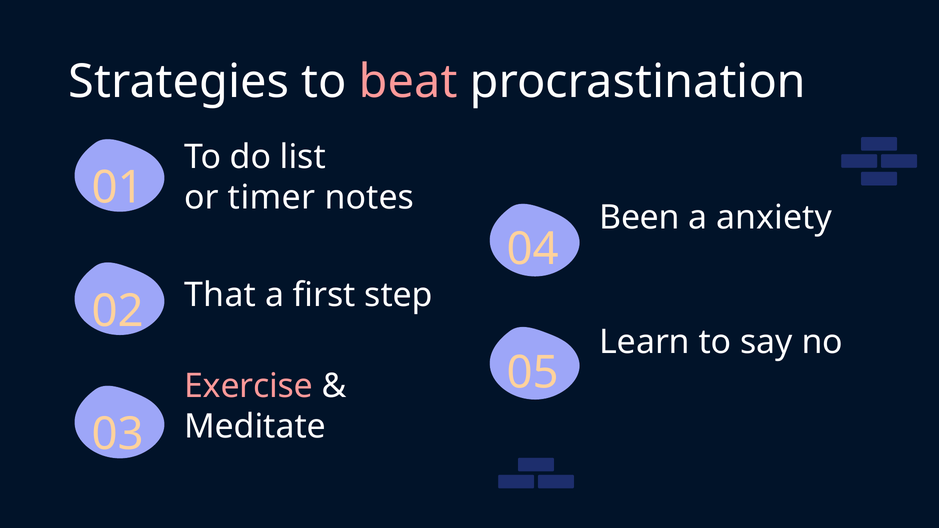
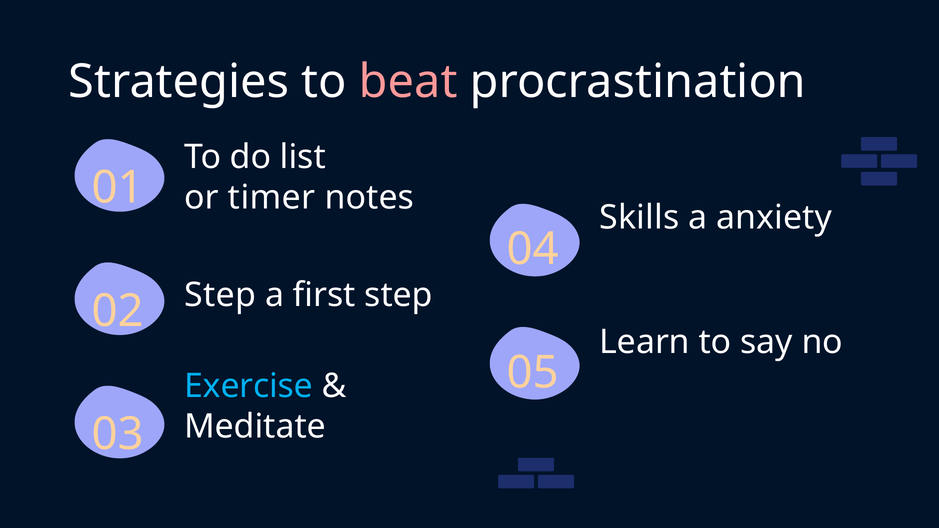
Been: Been -> Skills
That at (220, 295): That -> Step
Exercise colour: pink -> light blue
